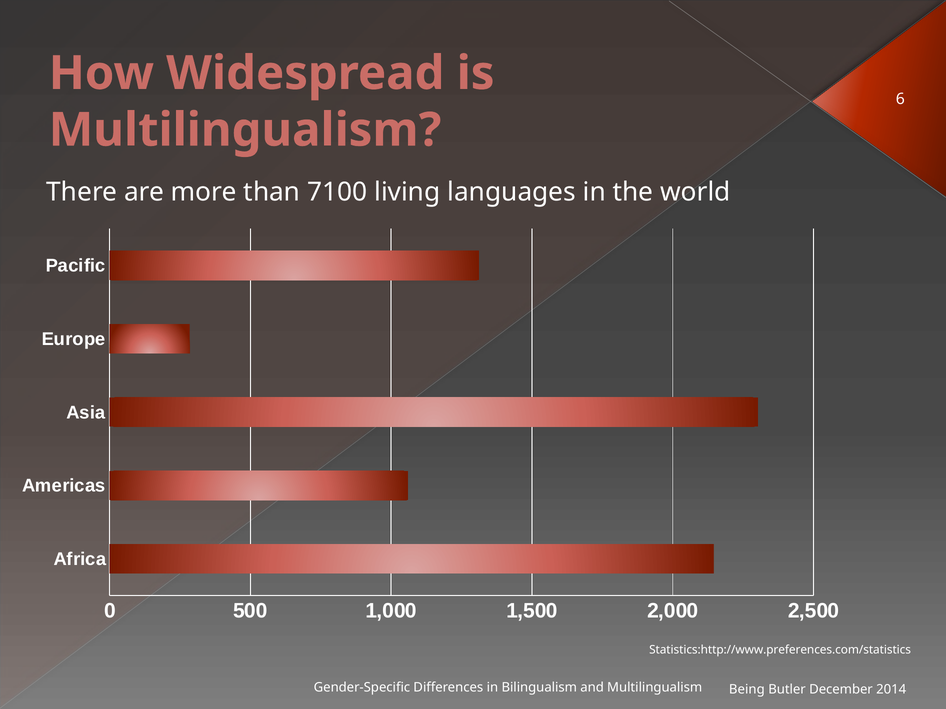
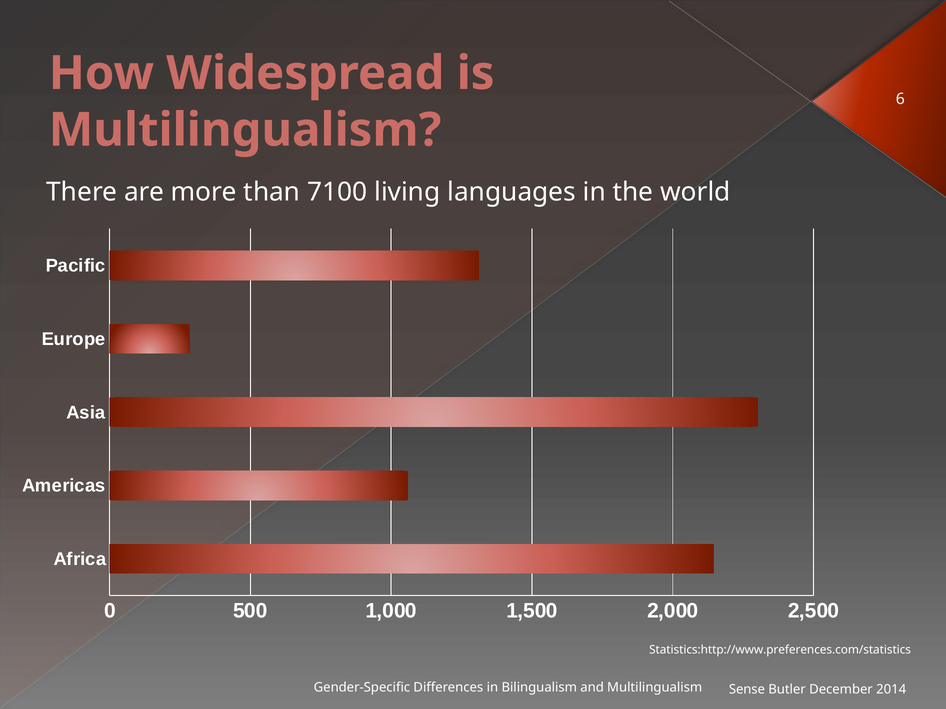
Being: Being -> Sense
